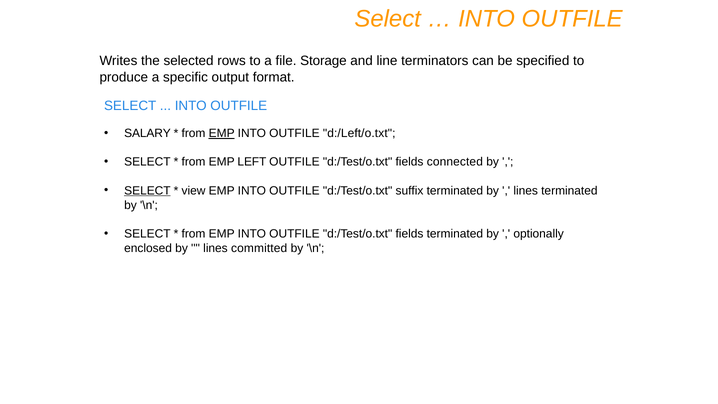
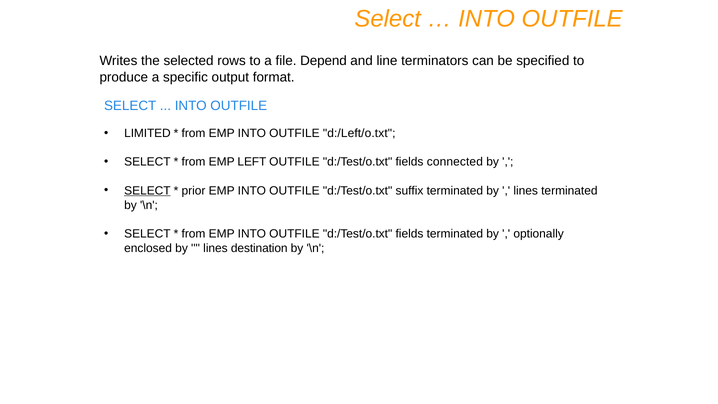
Storage: Storage -> Depend
SALARY: SALARY -> LIMITED
EMP at (222, 133) underline: present -> none
view: view -> prior
committed: committed -> destination
